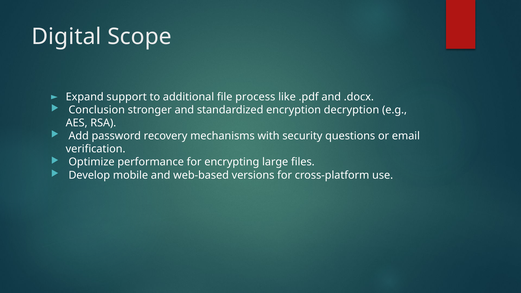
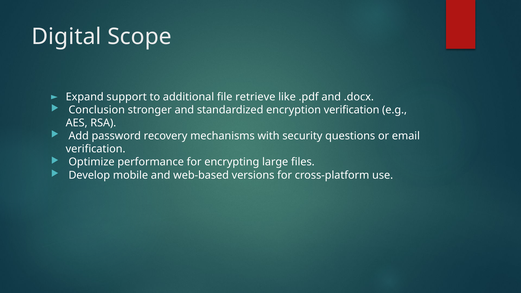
process: process -> retrieve
encryption decryption: decryption -> verification
